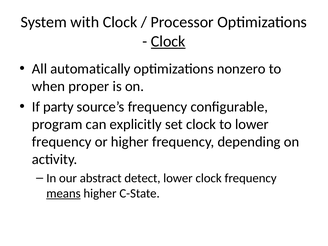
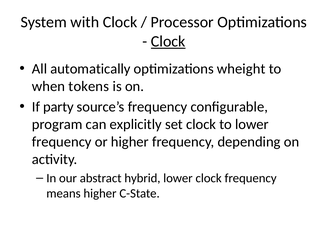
nonzero: nonzero -> wheight
proper: proper -> tokens
detect: detect -> hybrid
means underline: present -> none
